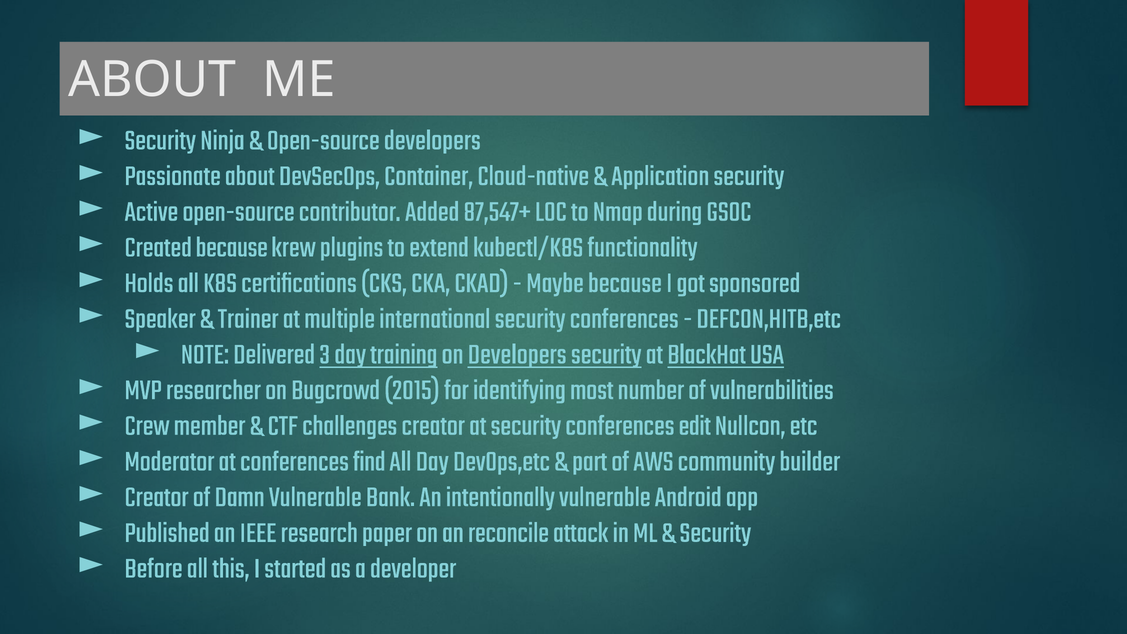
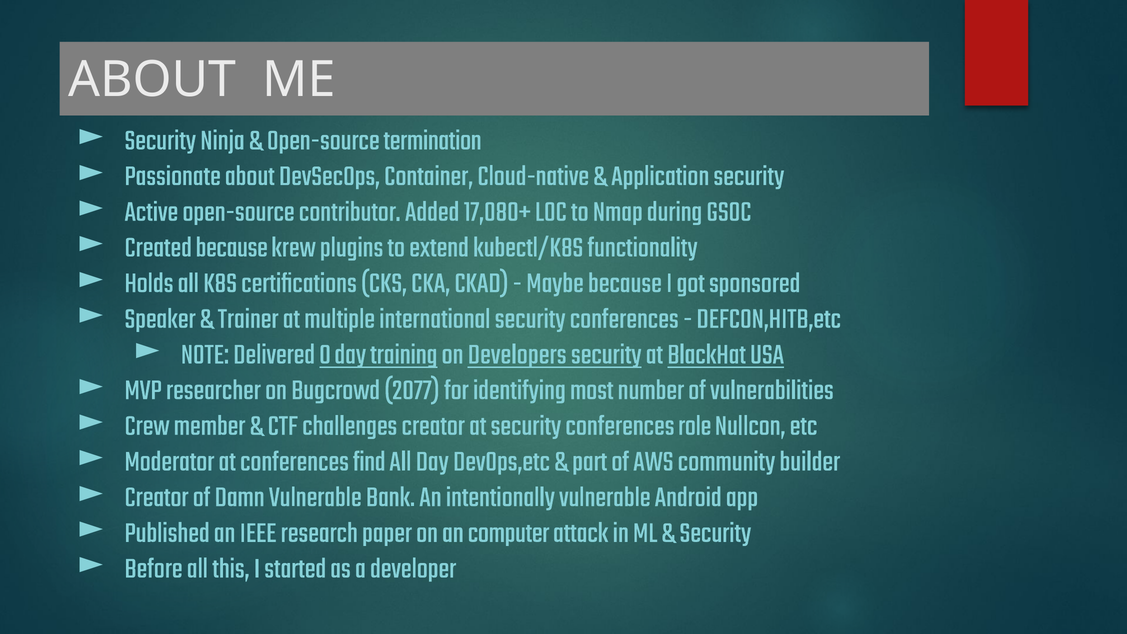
Open-source developers: developers -> termination
87,547+: 87,547+ -> 17,080+
3: 3 -> 0
2015: 2015 -> 2077
edit: edit -> role
reconcile: reconcile -> computer
